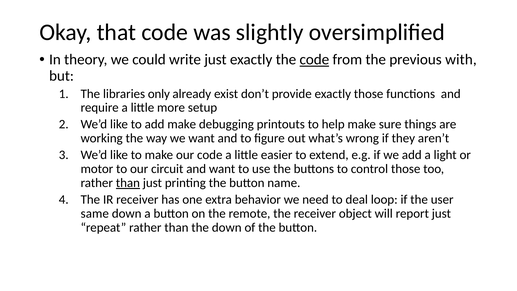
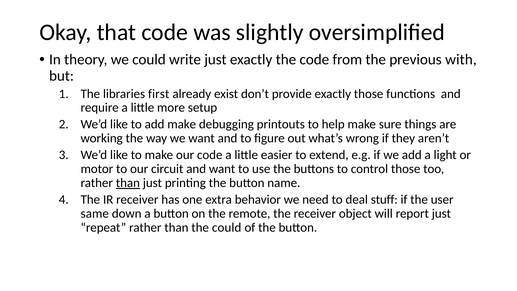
code at (314, 60) underline: present -> none
only: only -> first
loop: loop -> stuff
the down: down -> could
